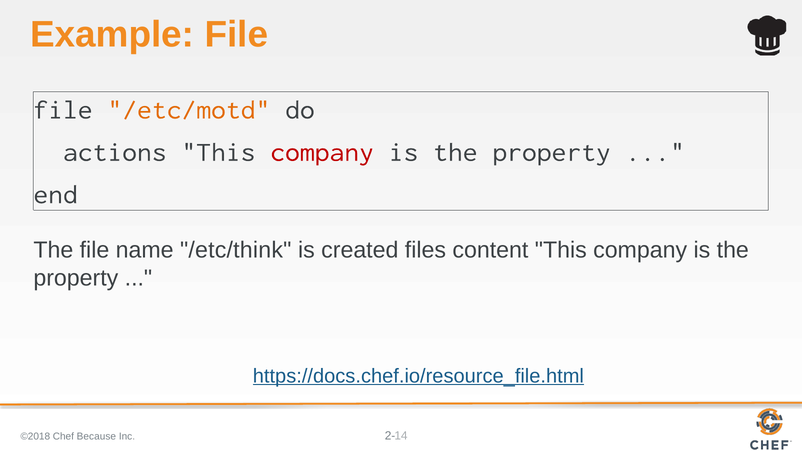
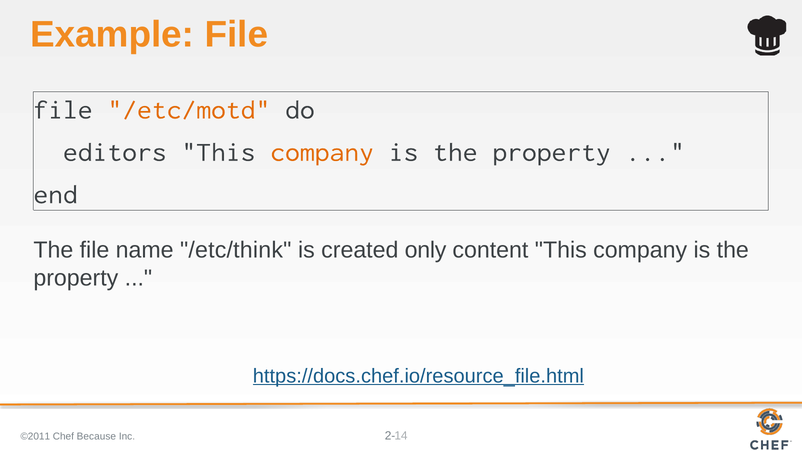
actions: actions -> editors
company at (322, 152) colour: red -> orange
files: files -> only
©2018: ©2018 -> ©2011
